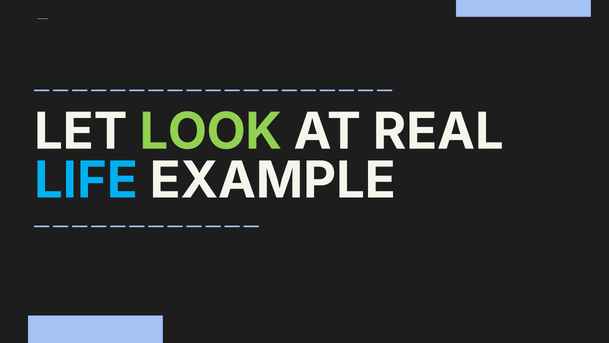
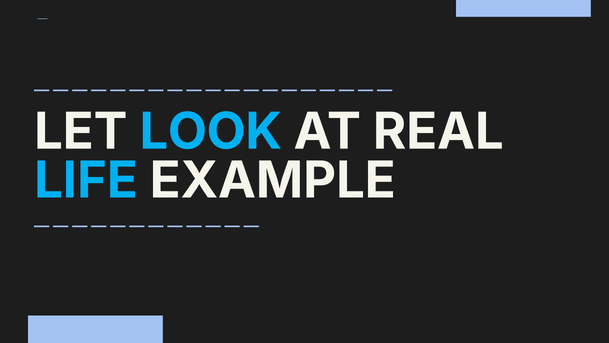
LOOK colour: light green -> light blue
